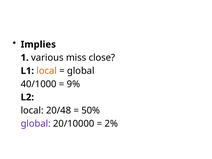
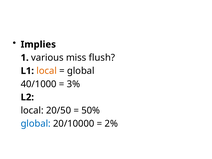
close: close -> flush
9%: 9% -> 3%
20/48: 20/48 -> 20/50
global at (36, 124) colour: purple -> blue
